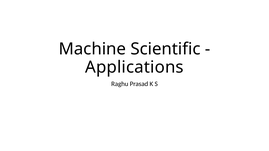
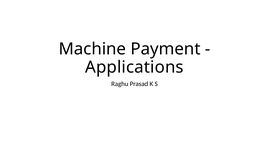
Scientific: Scientific -> Payment
